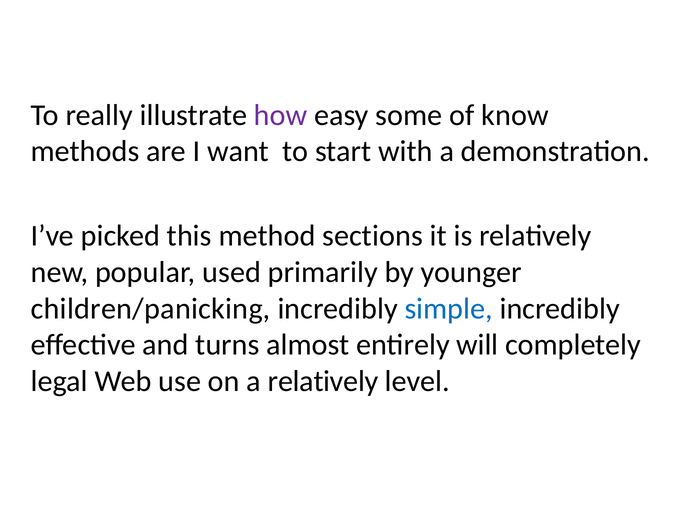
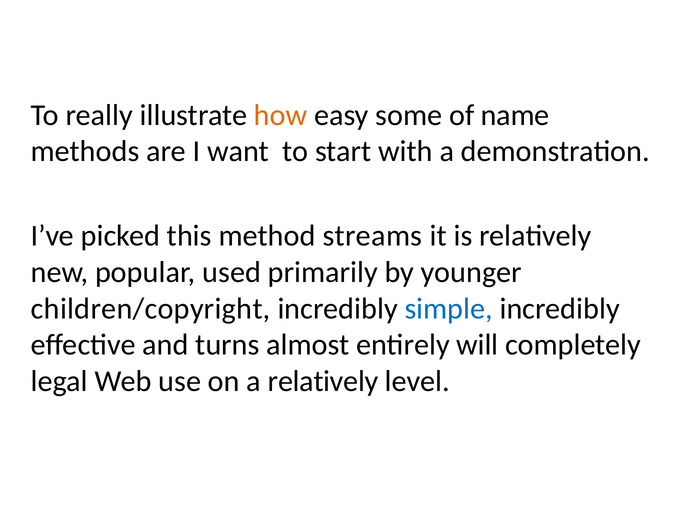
how colour: purple -> orange
know: know -> name
sections: sections -> streams
children/panicking: children/panicking -> children/copyright
